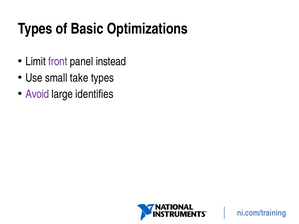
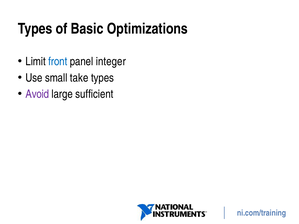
front colour: purple -> blue
instead: instead -> integer
identifies: identifies -> sufficient
